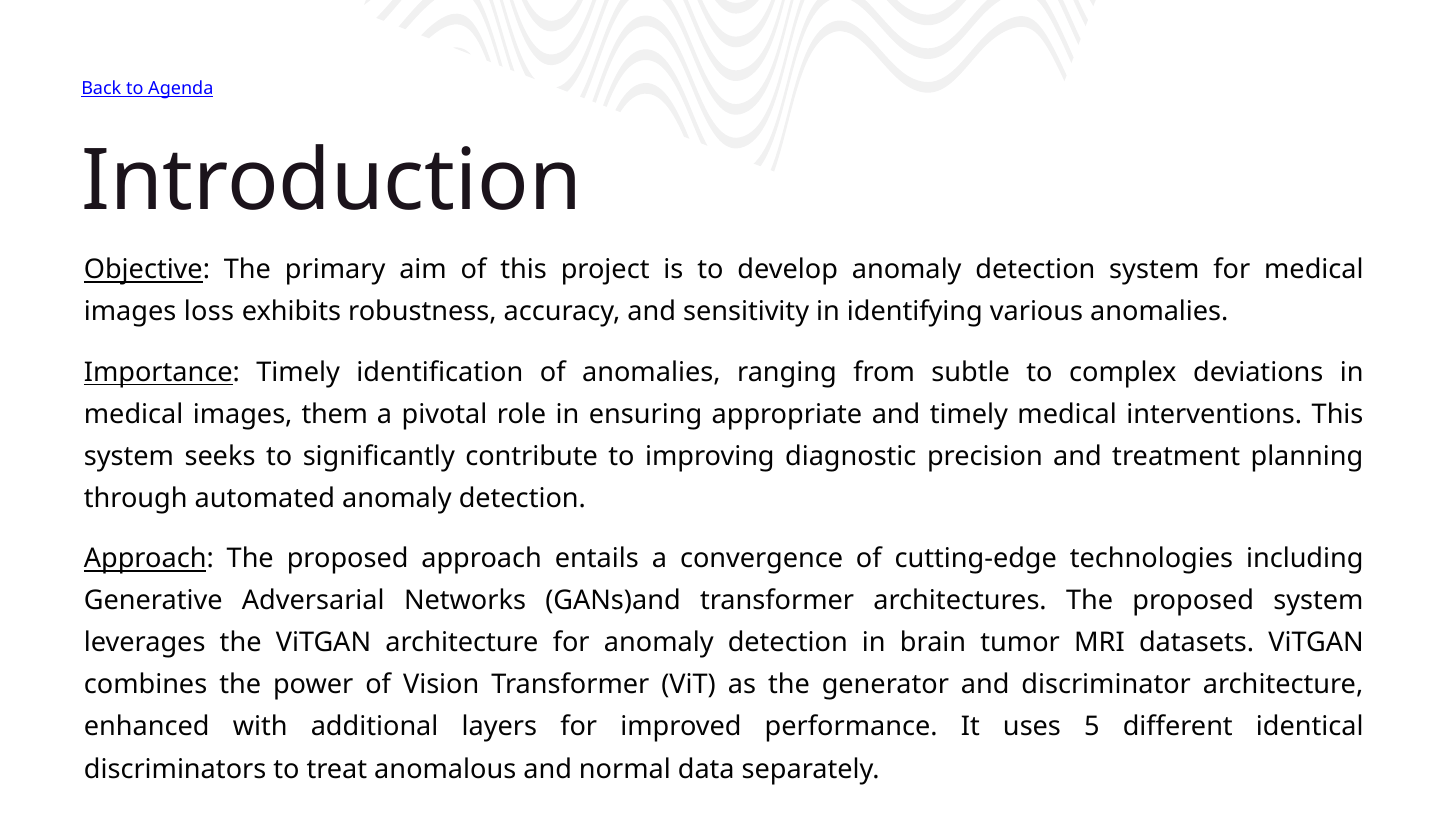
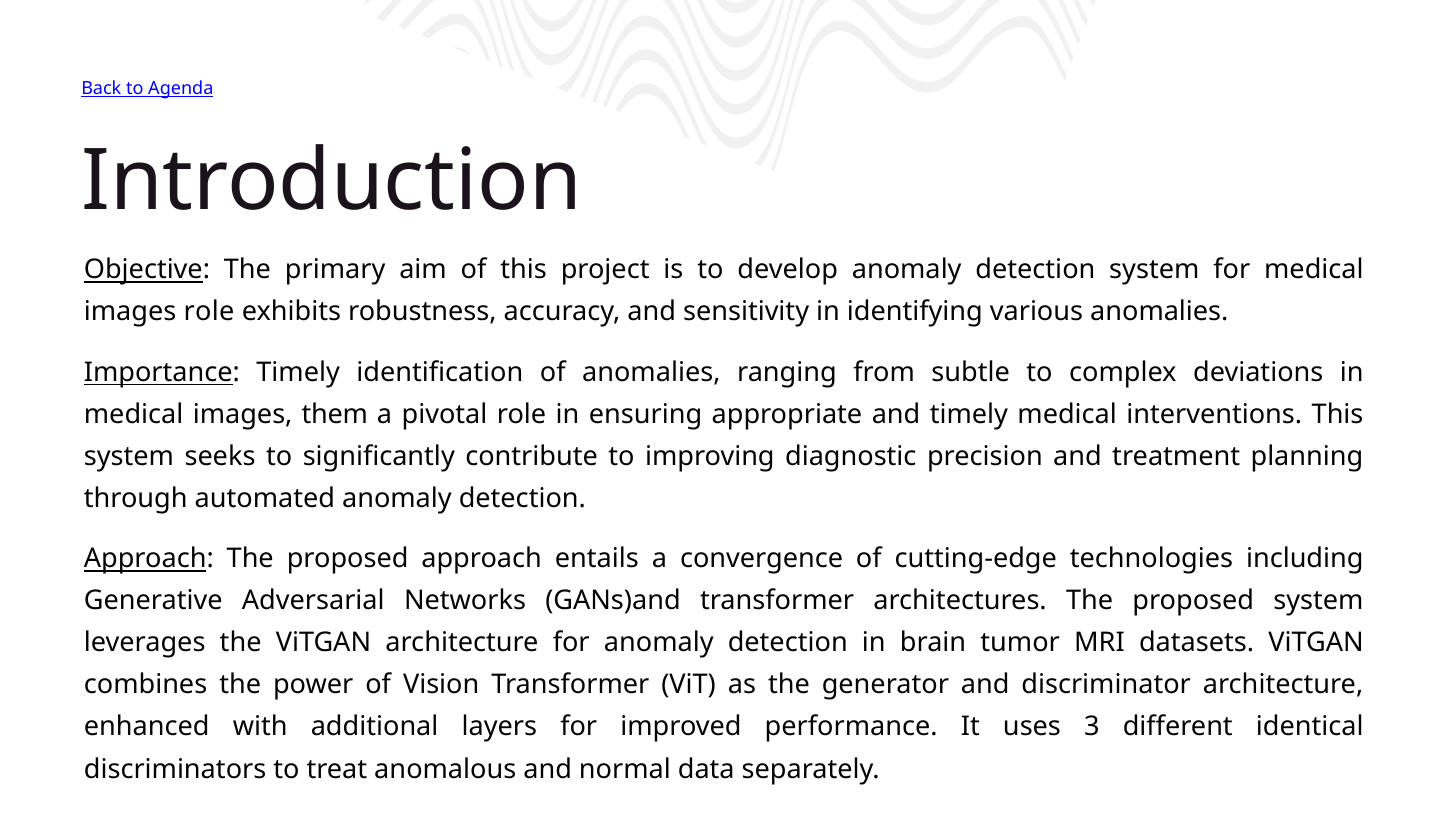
images loss: loss -> role
5: 5 -> 3
